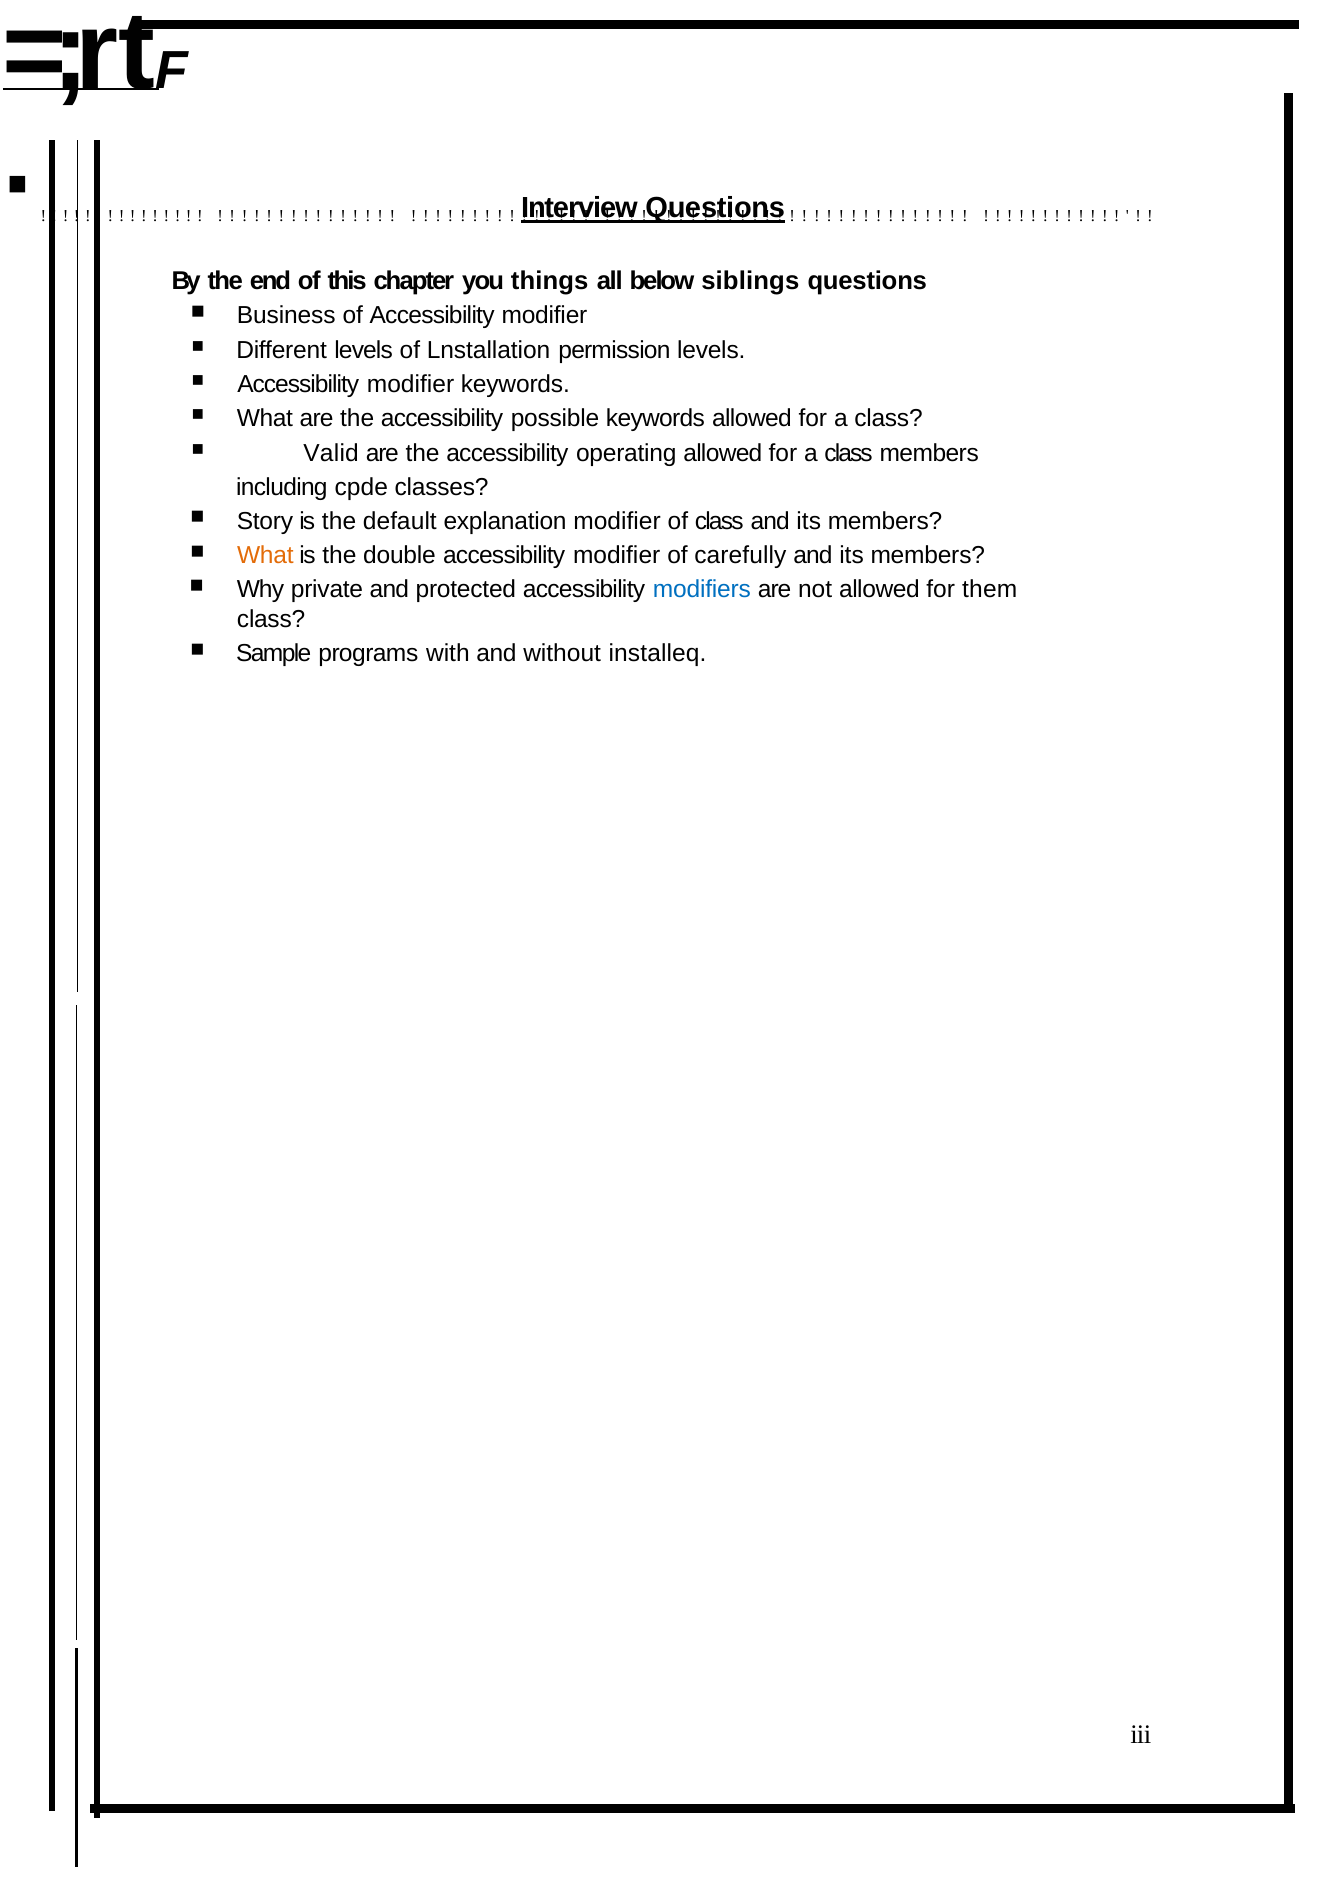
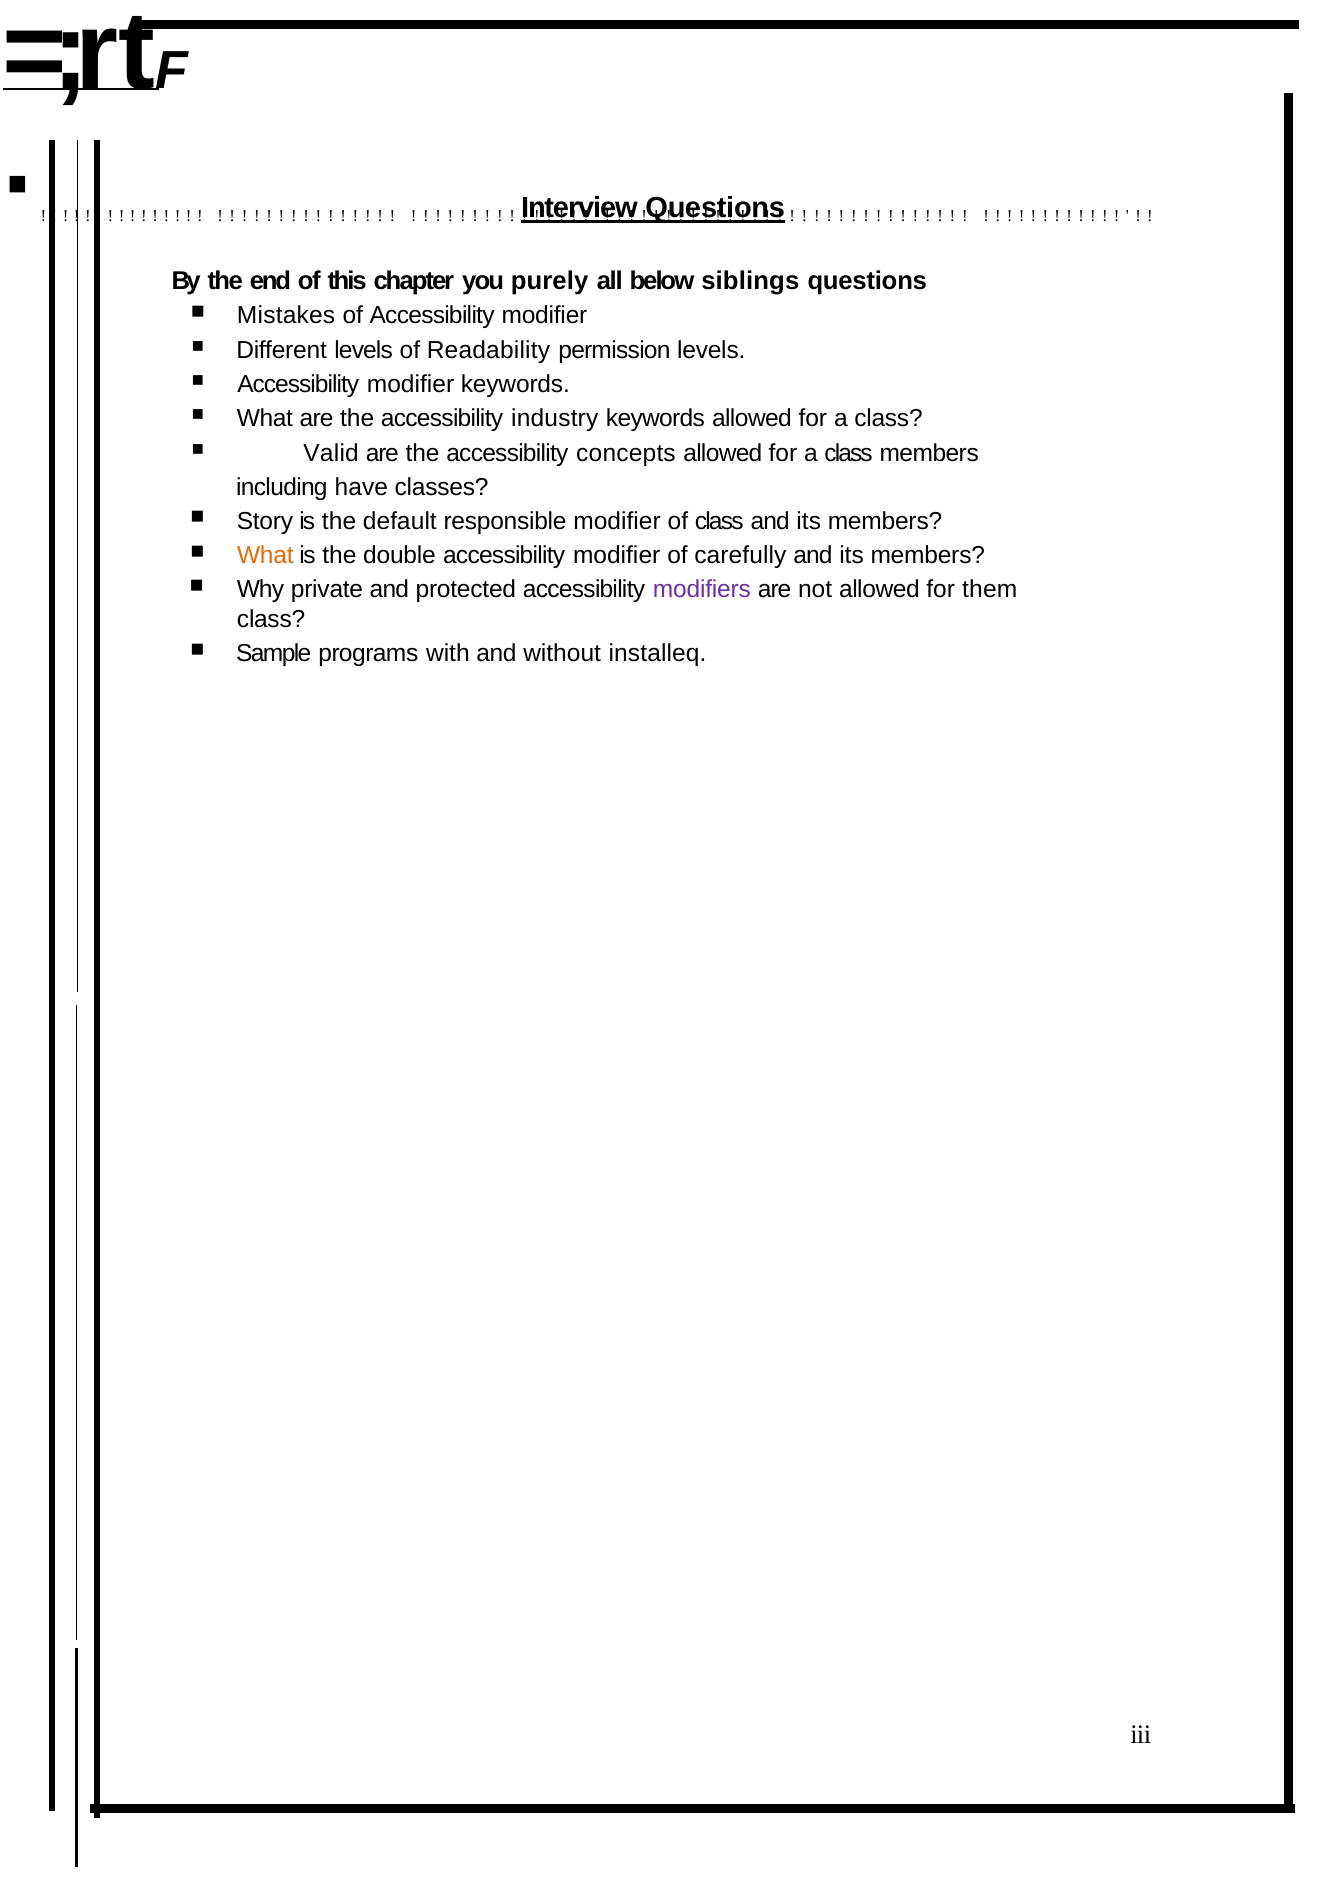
things: things -> purely
Business: Business -> Mistakes
Lnstallation: Lnstallation -> Readability
possible: possible -> industry
operating: operating -> concepts
cpde: cpde -> have
explanation: explanation -> responsible
modifiers colour: blue -> purple
